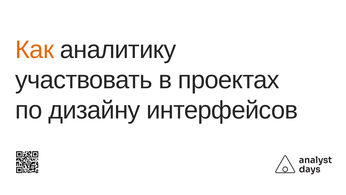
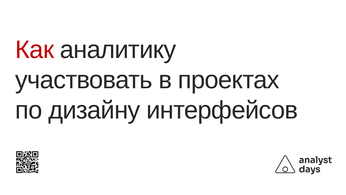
Как colour: orange -> red
